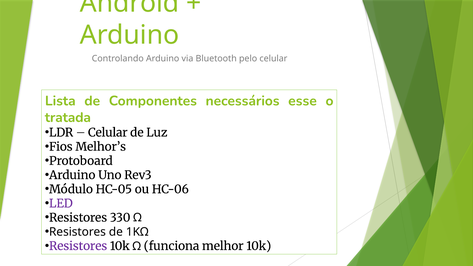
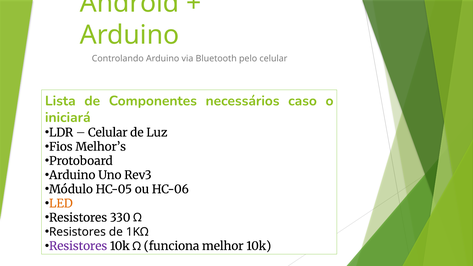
esse: esse -> caso
tratada: tratada -> iniciará
LED colour: purple -> orange
